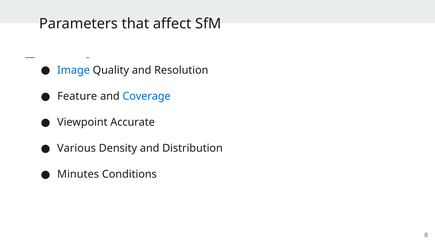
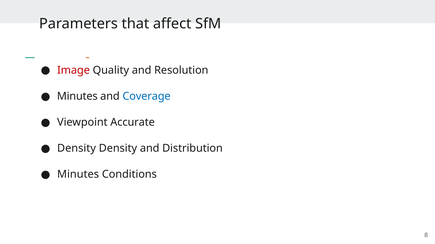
Image colour: blue -> red
Feature at (77, 97): Feature -> Minutes
Various at (77, 149): Various -> Density
